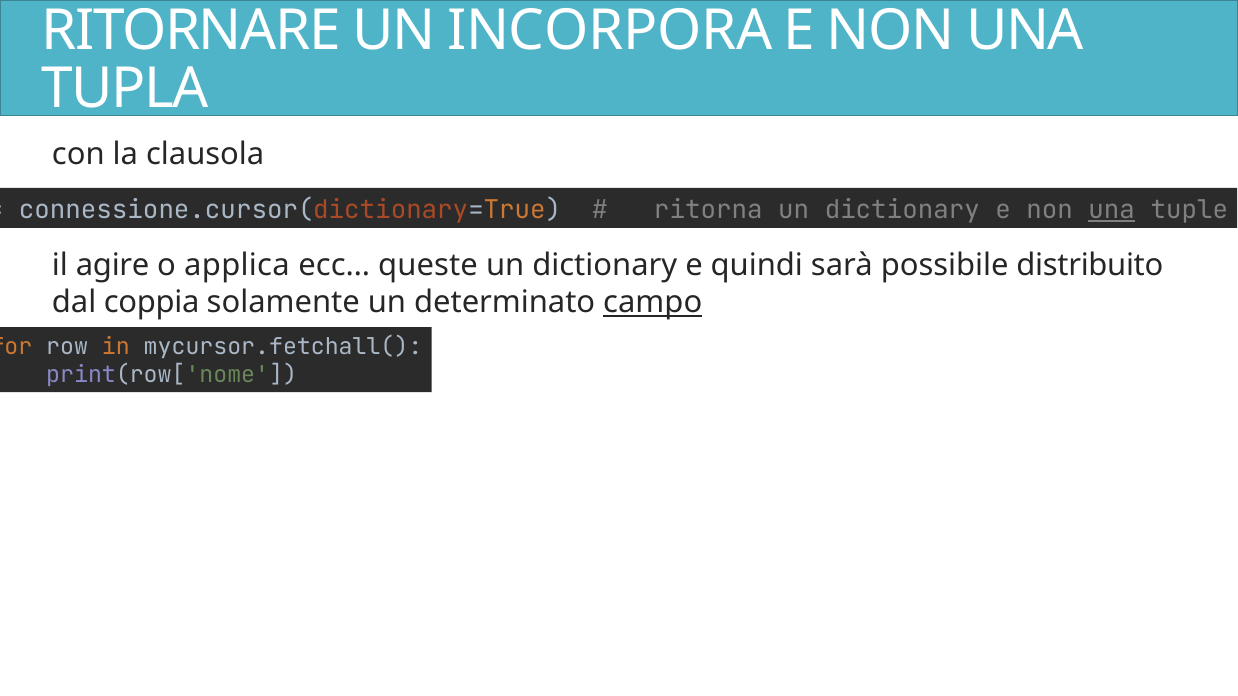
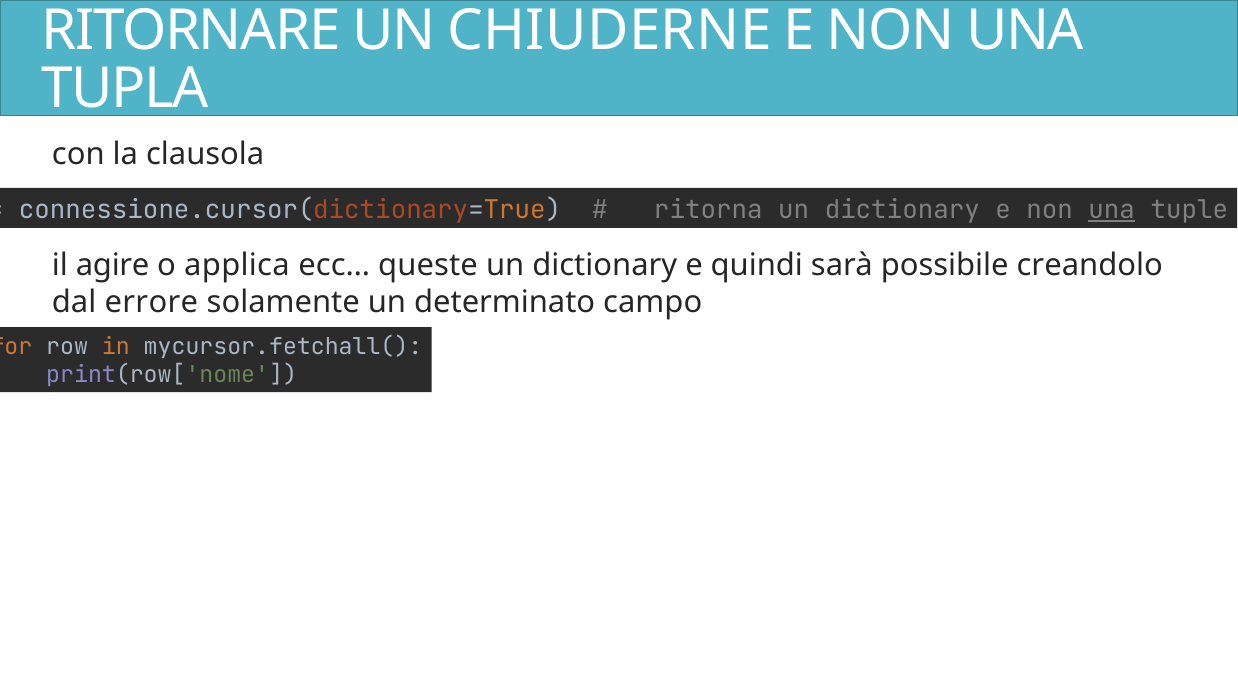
INCORPORA: INCORPORA -> CHIUDERNE
distribuito: distribuito -> creandolo
coppia: coppia -> errore
campo underline: present -> none
